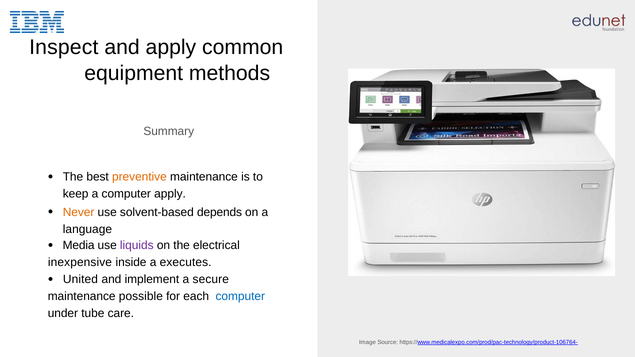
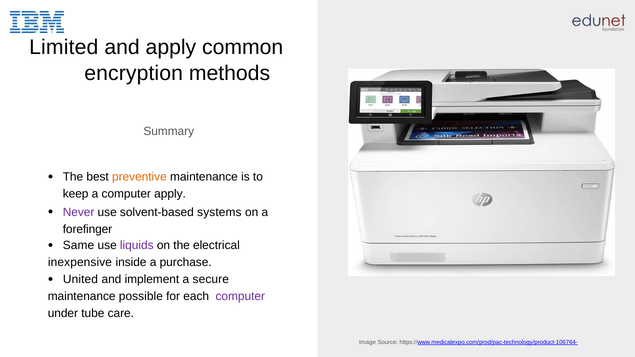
Inspect: Inspect -> Limited
equipment: equipment -> encryption
Never colour: orange -> purple
depends: depends -> systems
language: language -> forefinger
Media: Media -> Same
executes: executes -> purchase
computer at (240, 296) colour: blue -> purple
